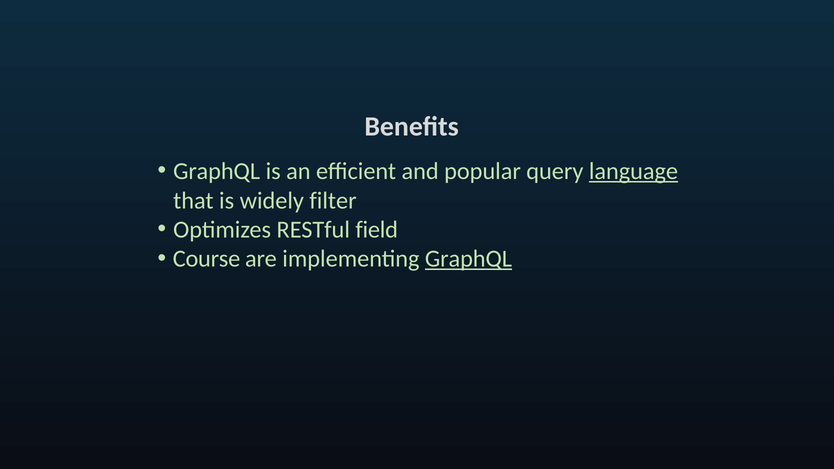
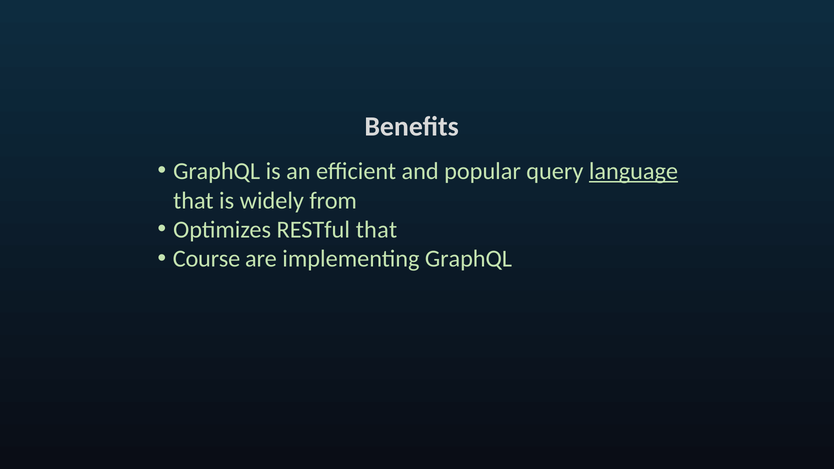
filter: filter -> from
RESTful field: field -> that
GraphQL at (468, 259) underline: present -> none
